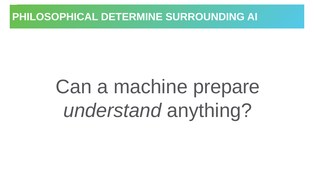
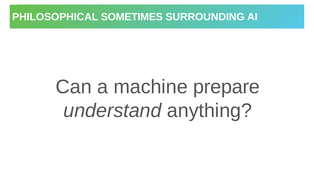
DETERMINE: DETERMINE -> SOMETIMES
